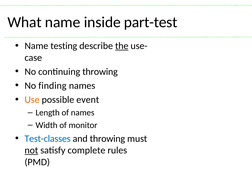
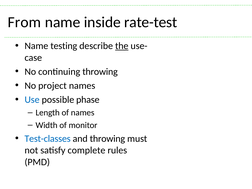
What: What -> From
part-test: part-test -> rate-test
finding: finding -> project
Use colour: orange -> blue
event: event -> phase
not underline: present -> none
